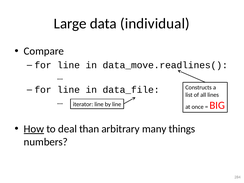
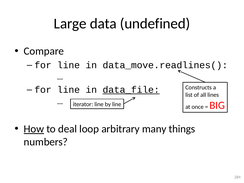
individual: individual -> undefined
data_file underline: none -> present
than: than -> loop
